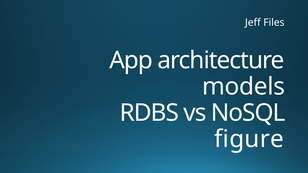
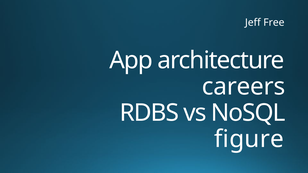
Files: Files -> Free
models: models -> careers
